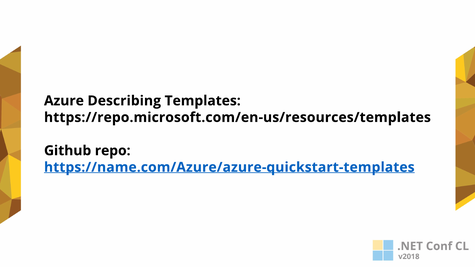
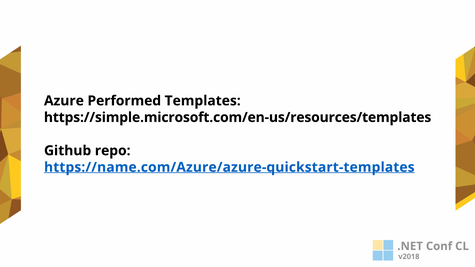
Describing: Describing -> Performed
https://repo.microsoft.com/en-us/resources/templates: https://repo.microsoft.com/en-us/resources/templates -> https://simple.microsoft.com/en-us/resources/templates
